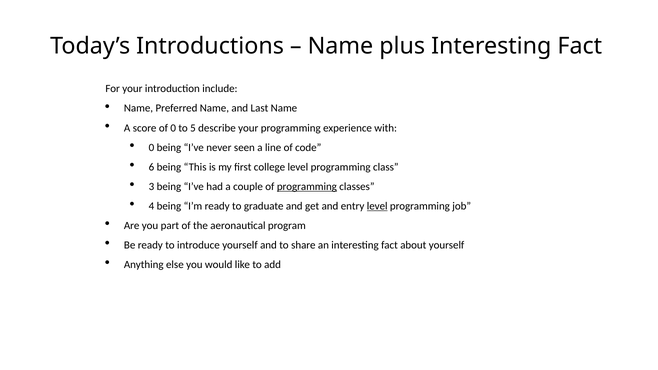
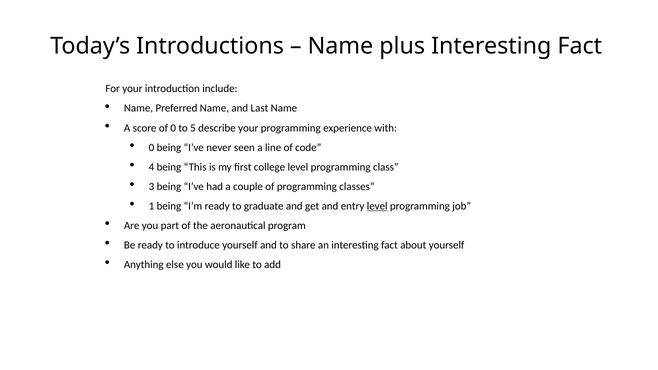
6: 6 -> 4
programming at (307, 187) underline: present -> none
4: 4 -> 1
